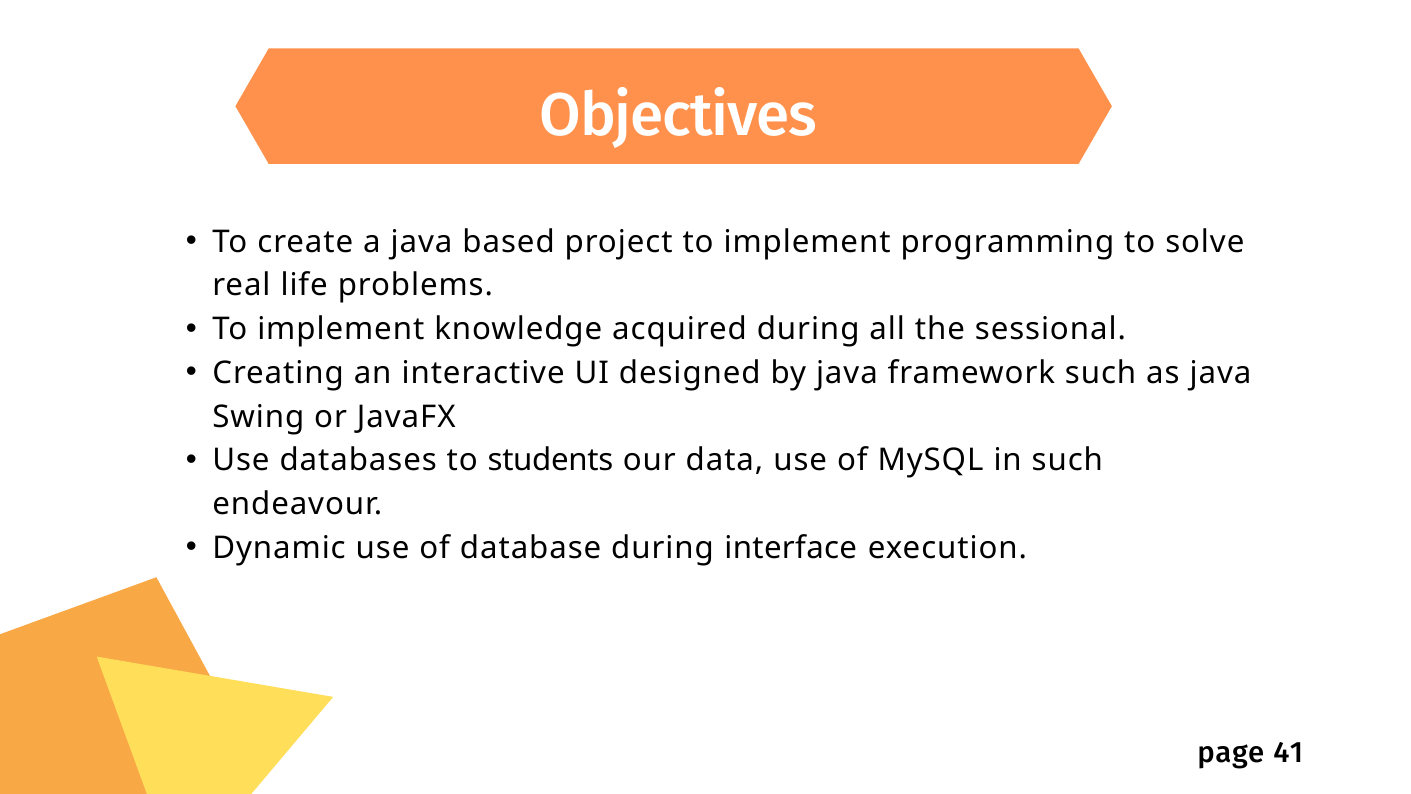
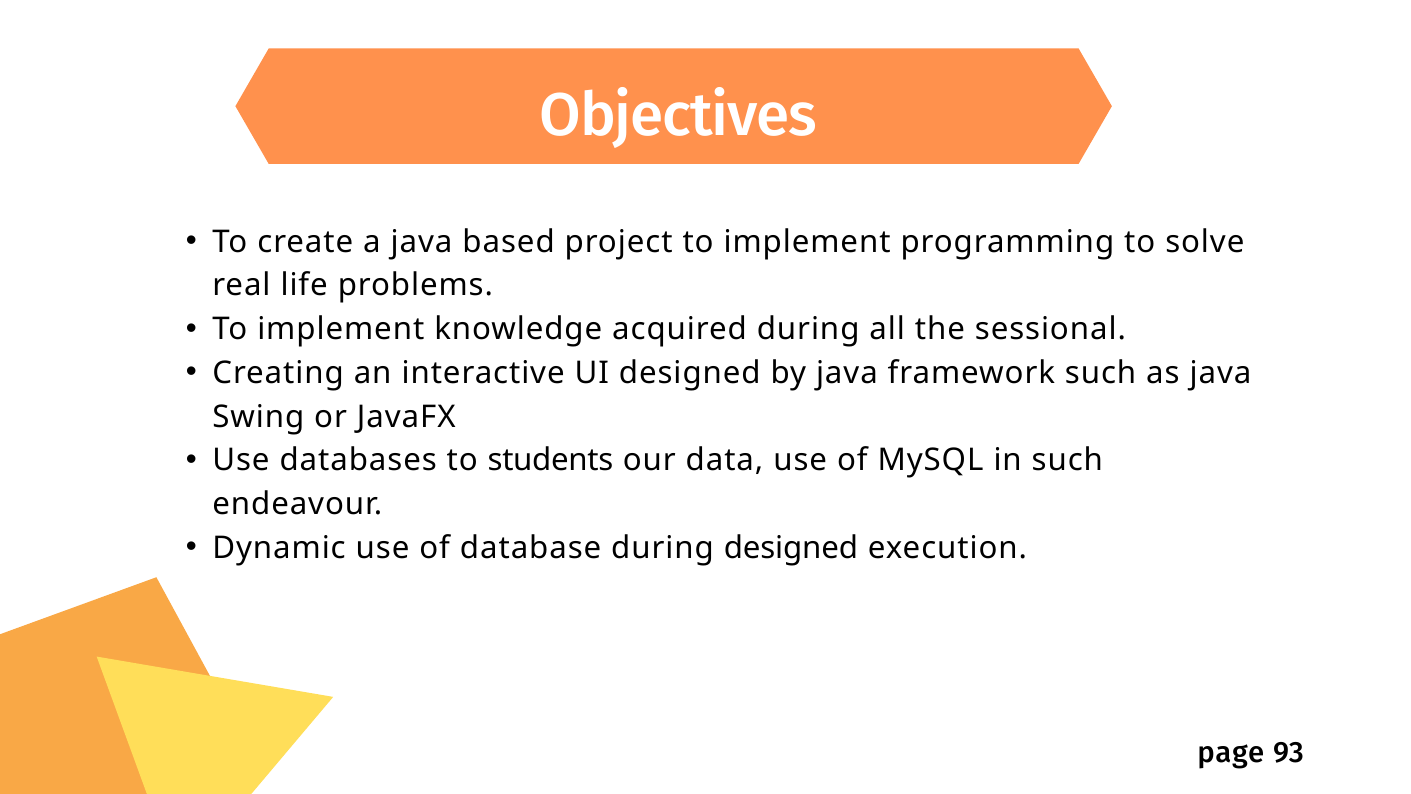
during interface: interface -> designed
41: 41 -> 93
